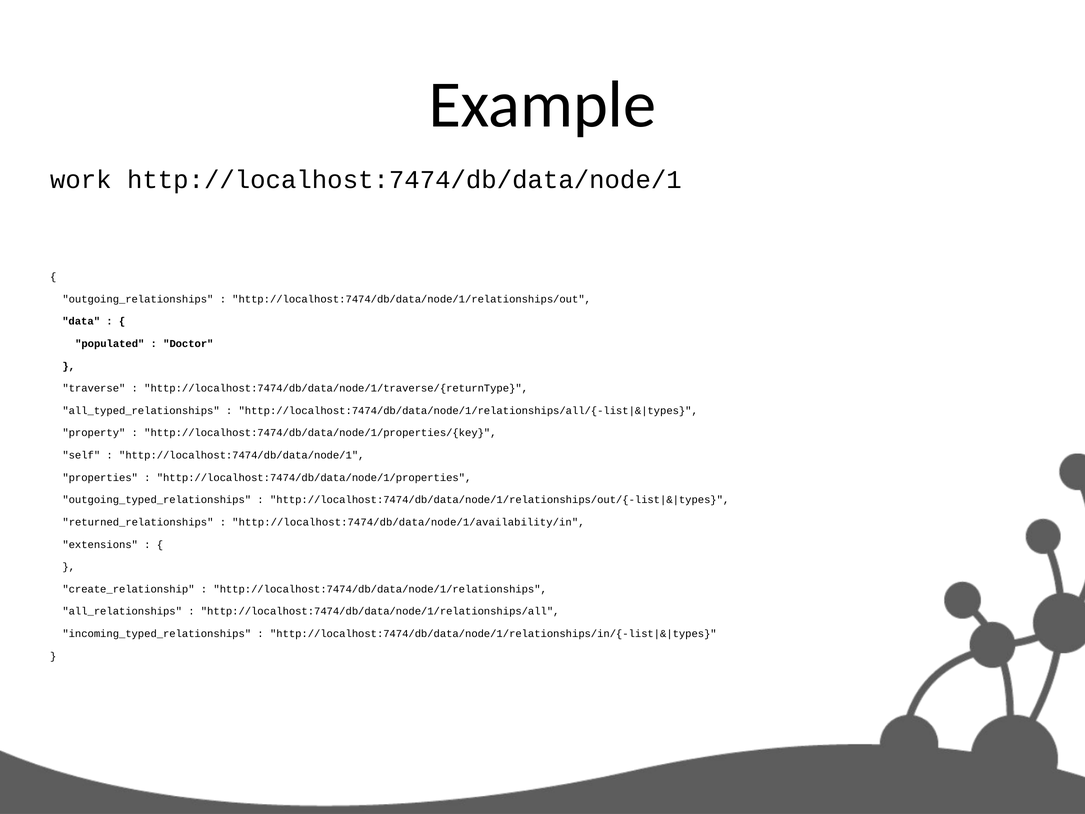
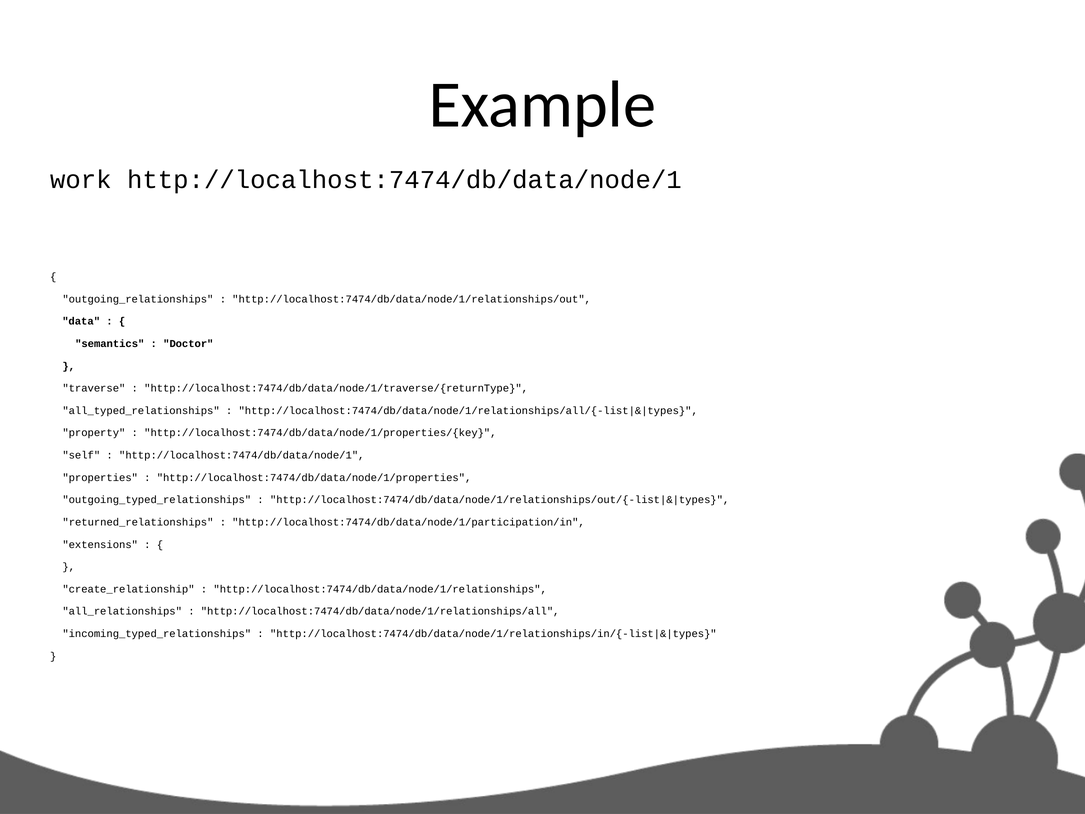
populated: populated -> semantics
http://localhost:7474/db/data/node/1/availability/in: http://localhost:7474/db/data/node/1/availability/in -> http://localhost:7474/db/data/node/1/participation/in
